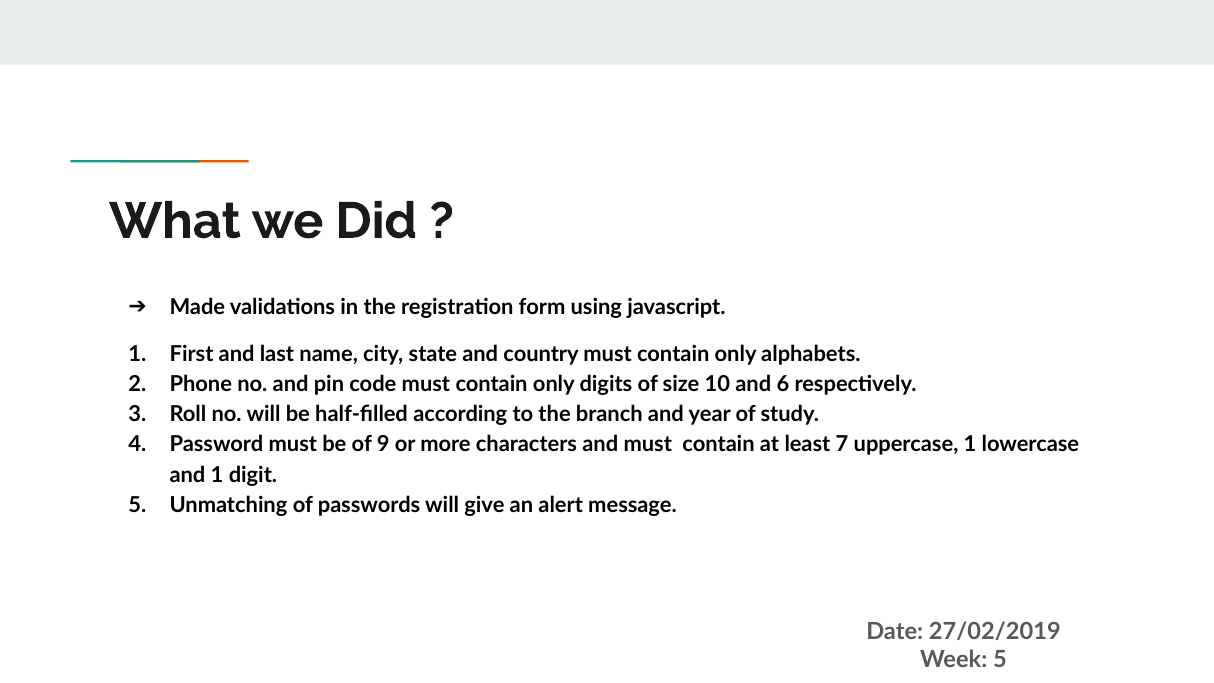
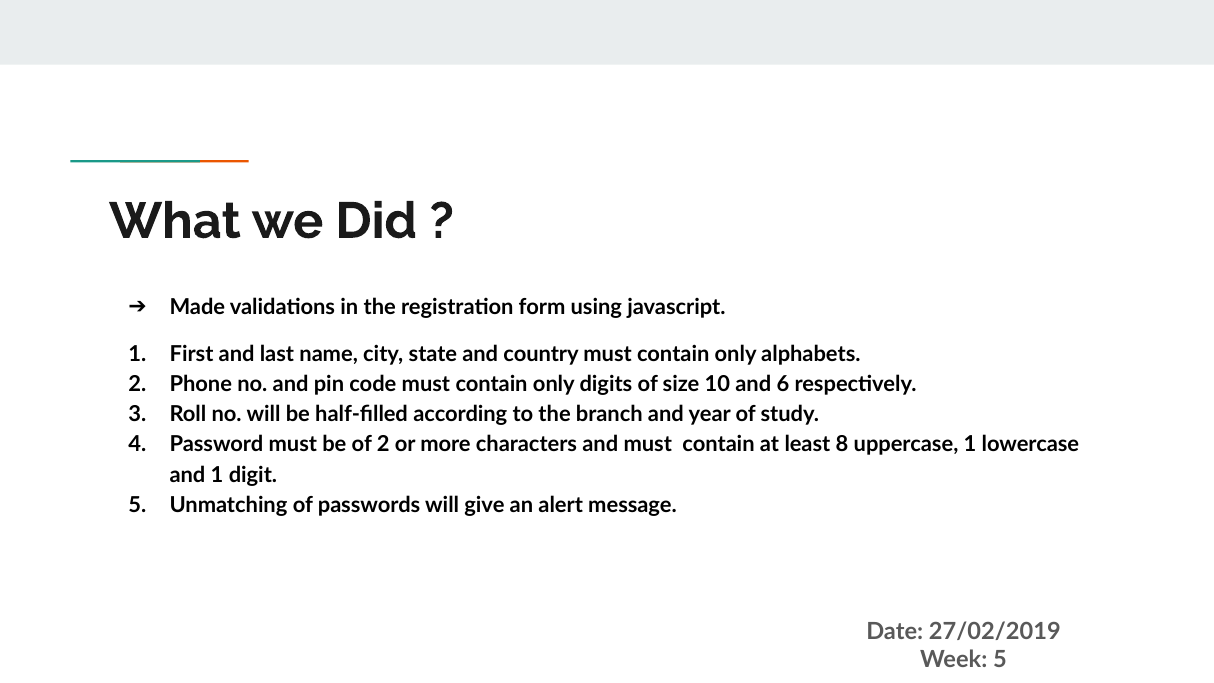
of 9: 9 -> 2
7: 7 -> 8
